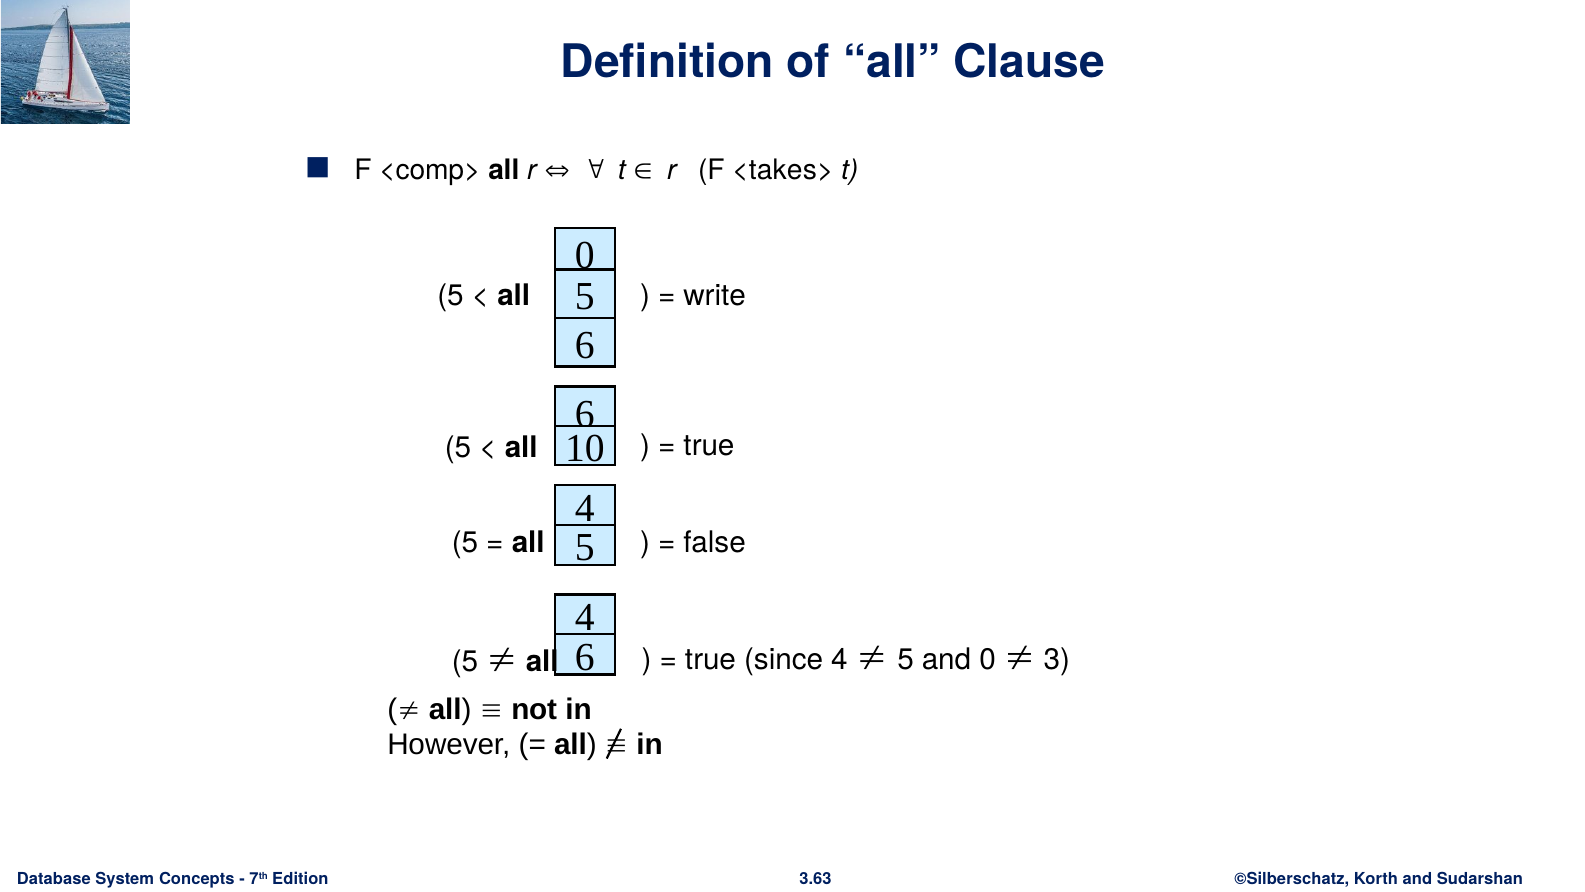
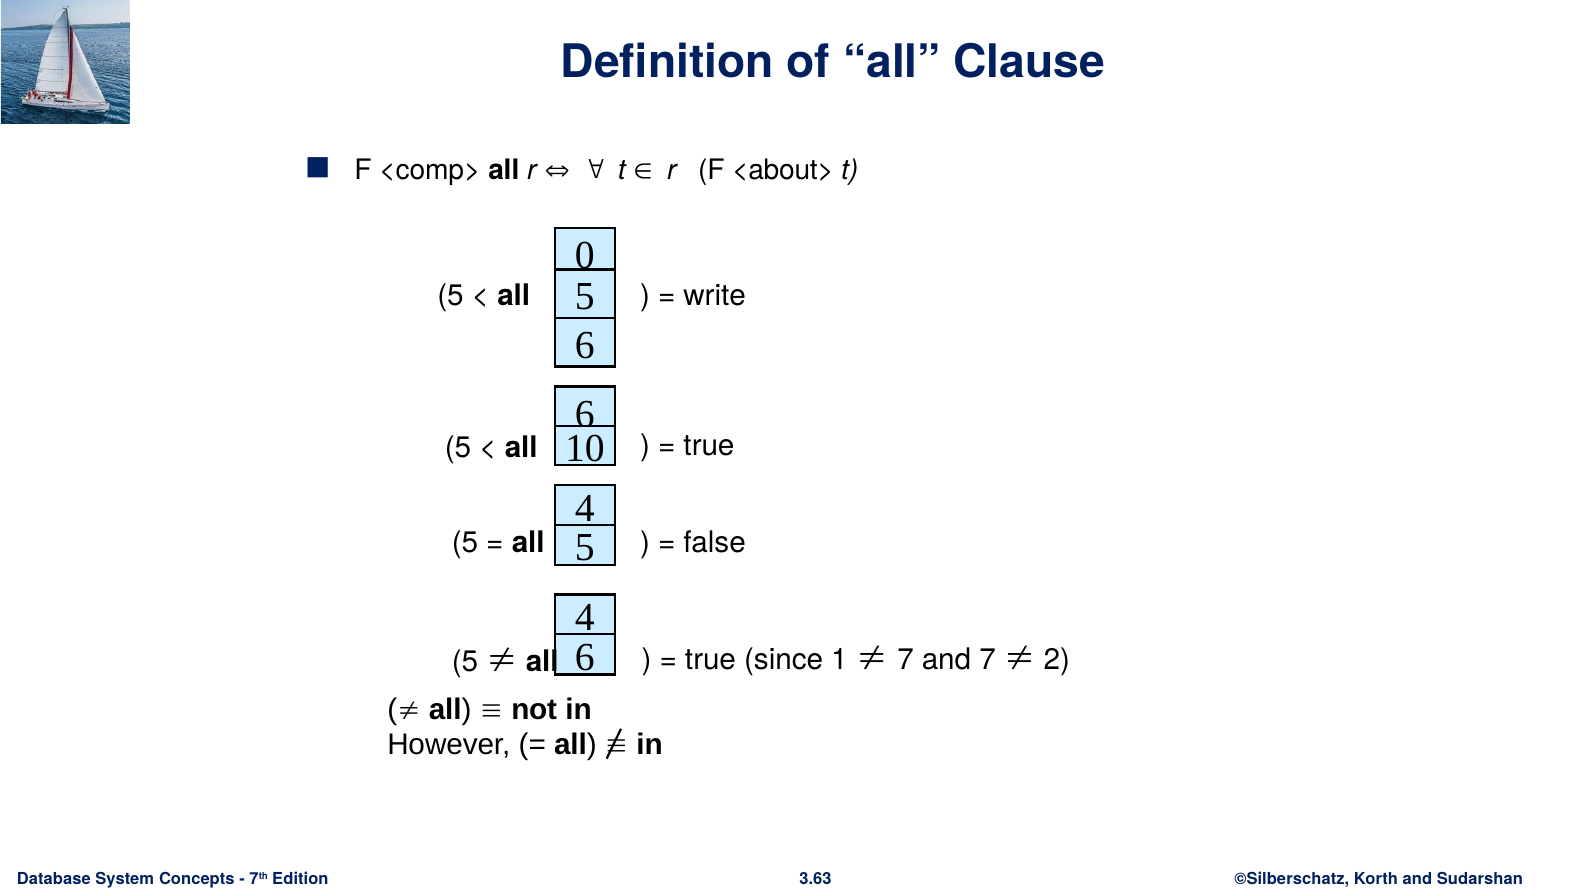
<takes>: <takes> -> <about>
since 4: 4 -> 1
5 at (906, 660): 5 -> 7
and 0: 0 -> 7
3: 3 -> 2
